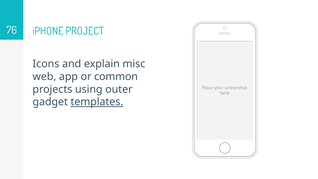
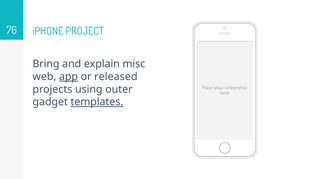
Icons: Icons -> Bring
app underline: none -> present
common: common -> released
